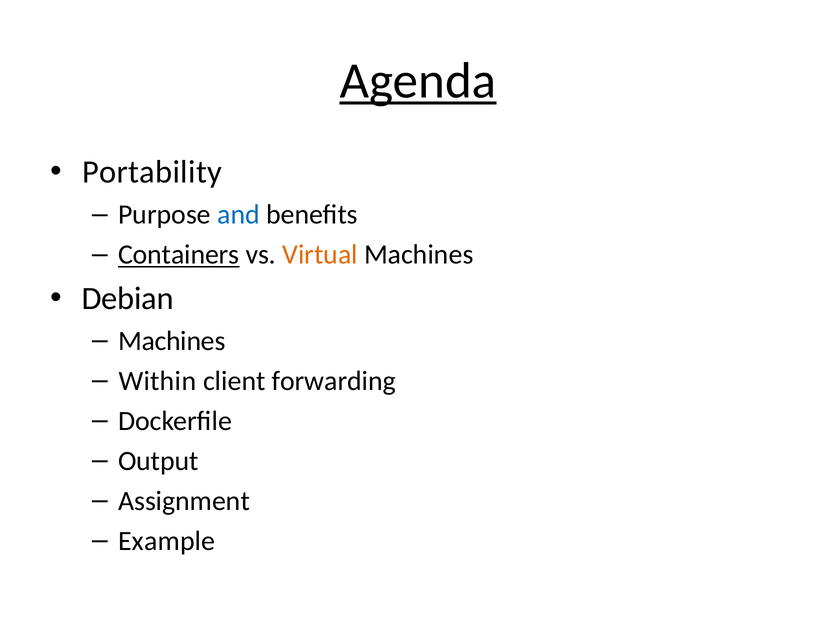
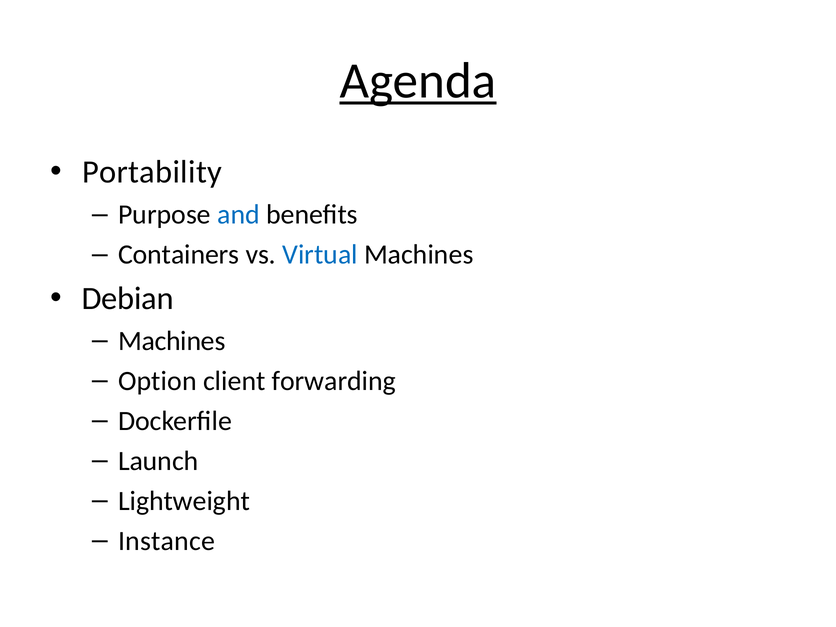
Containers underline: present -> none
Virtual colour: orange -> blue
Within: Within -> Option
Output: Output -> Launch
Assignment: Assignment -> Lightweight
Example: Example -> Instance
